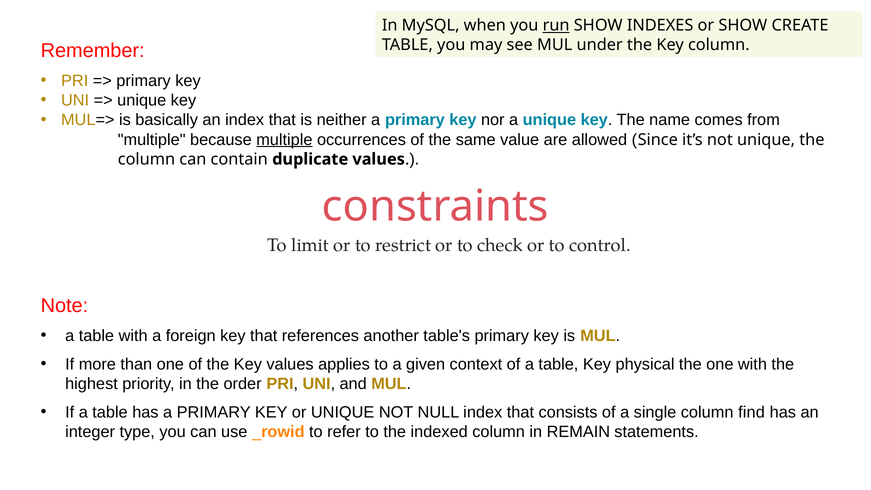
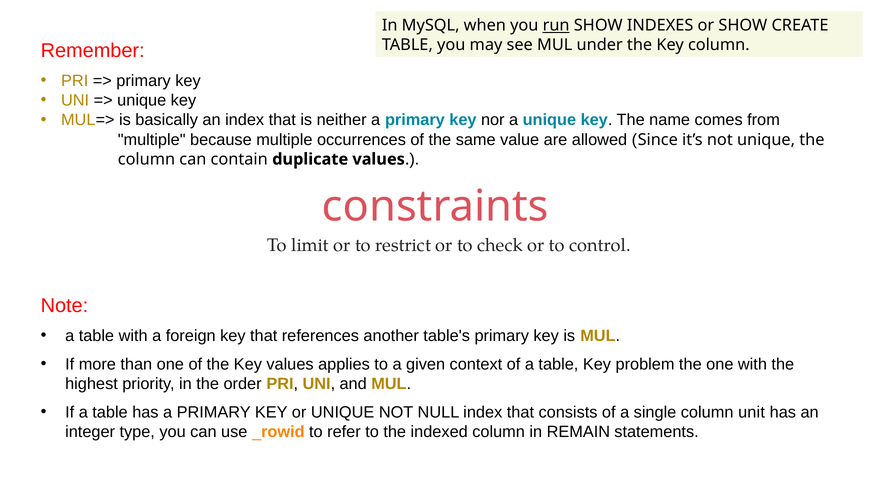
multiple at (284, 140) underline: present -> none
physical: physical -> problem
find: find -> unit
